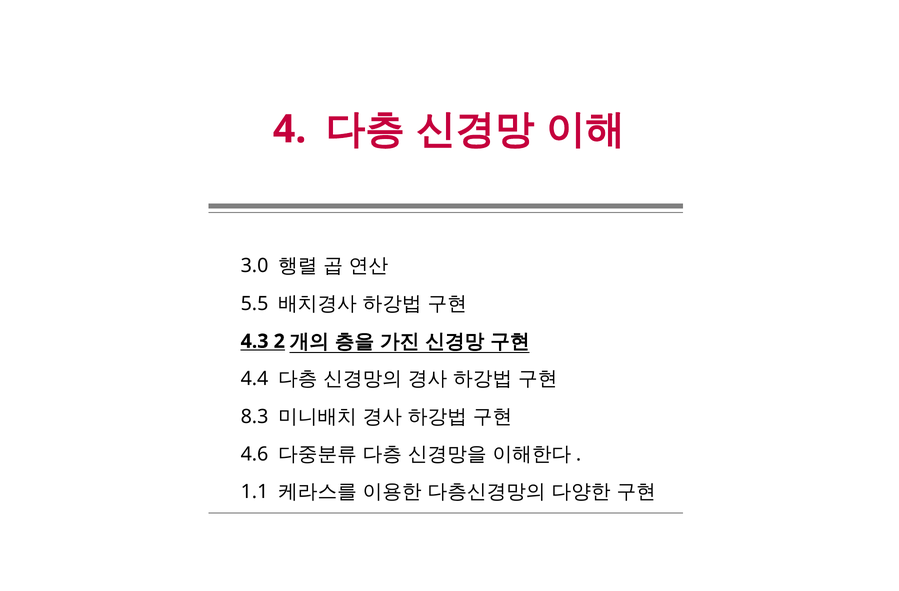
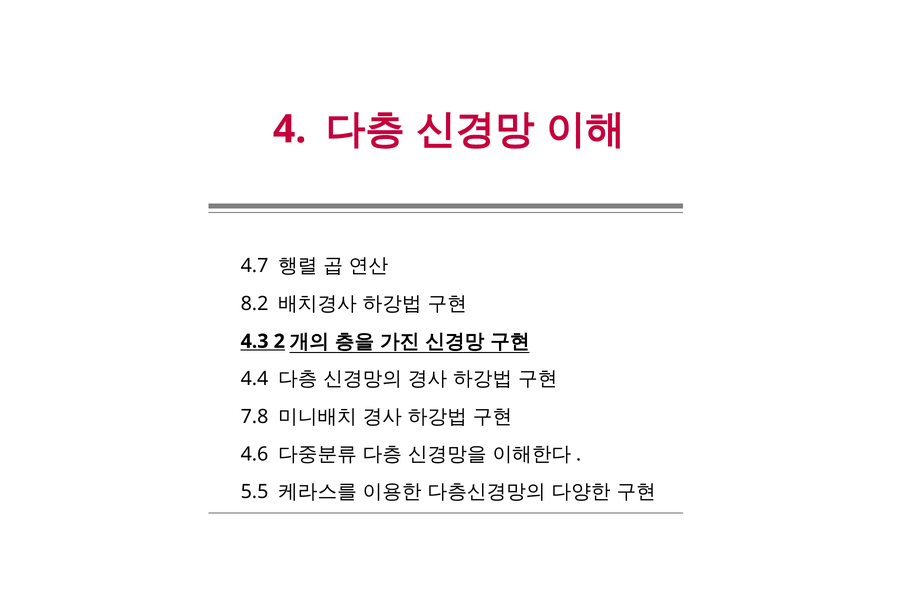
3.0: 3.0 -> 4.7
5.5: 5.5 -> 8.2
8.3: 8.3 -> 7.8
1.1: 1.1 -> 5.5
